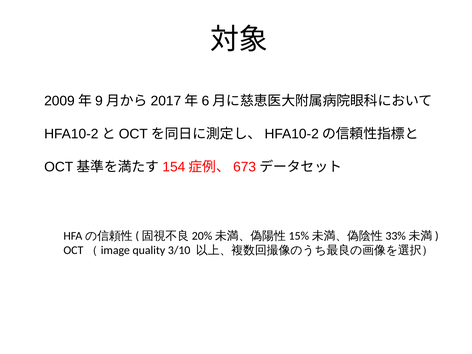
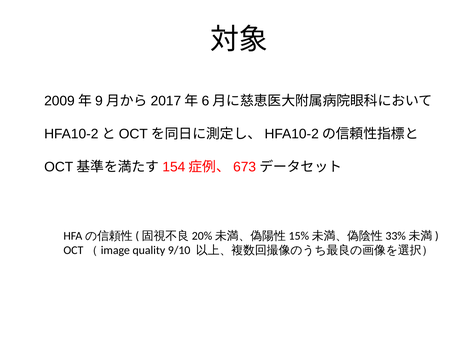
3/10: 3/10 -> 9/10
